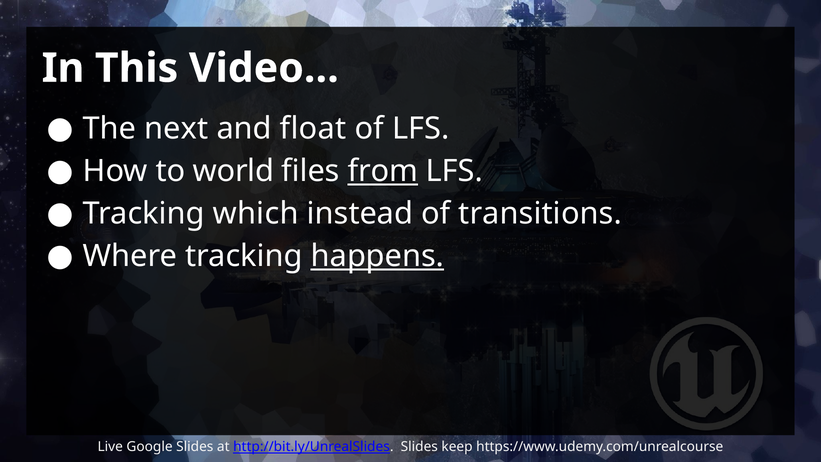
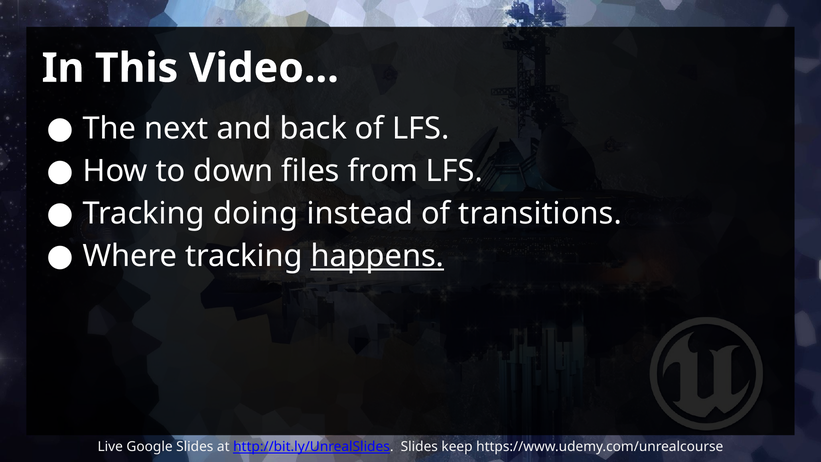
float: float -> back
world: world -> down
from underline: present -> none
which: which -> doing
